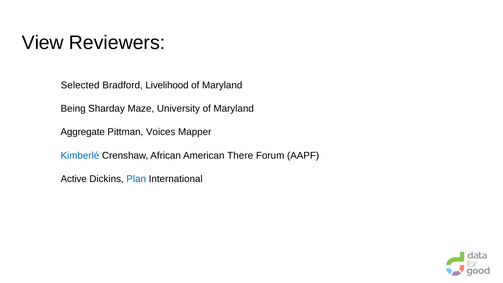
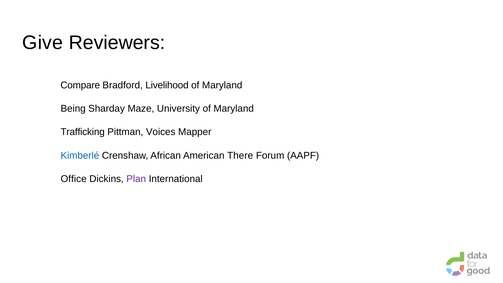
View: View -> Give
Selected: Selected -> Compare
Aggregate: Aggregate -> Trafficking
Active: Active -> Office
Plan colour: blue -> purple
